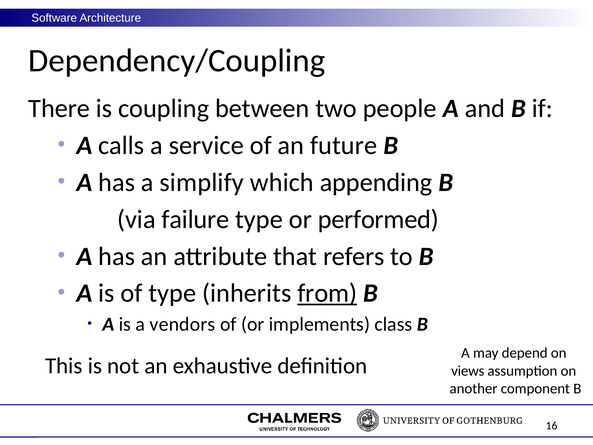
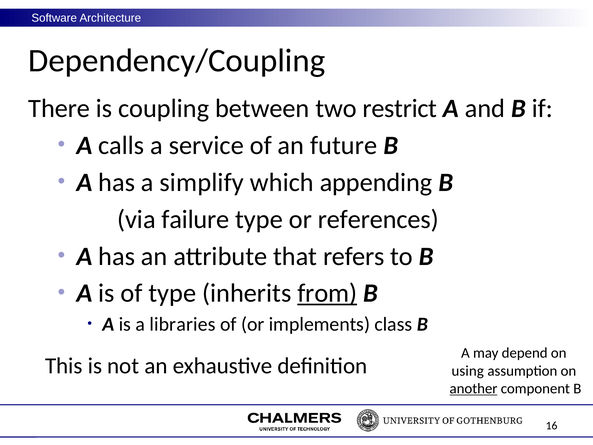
people: people -> restrict
performed: performed -> references
vendors: vendors -> libraries
views: views -> using
another underline: none -> present
